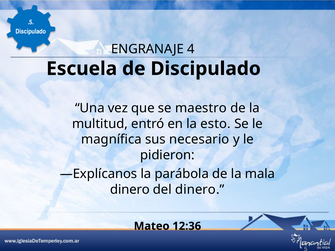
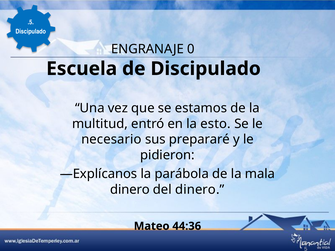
4: 4 -> 0
maestro: maestro -> estamos
magnífica: magnífica -> necesario
necesario: necesario -> prepararé
12:36: 12:36 -> 44:36
